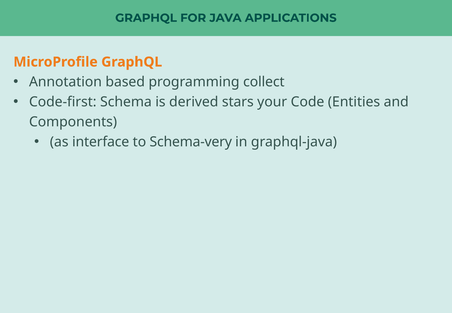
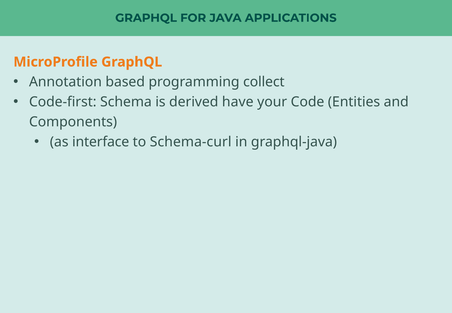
stars: stars -> have
Schema-very: Schema-very -> Schema-curl
